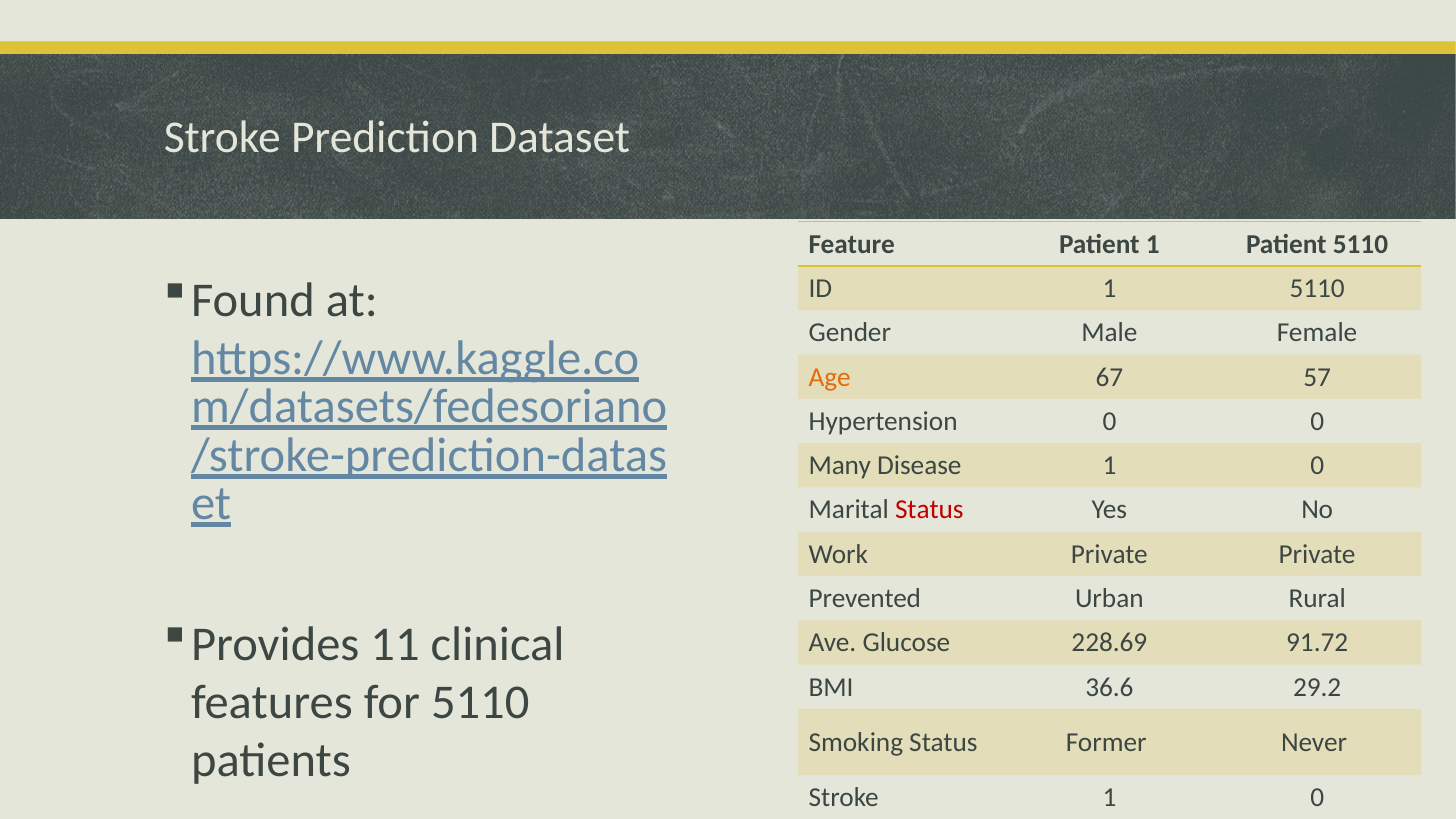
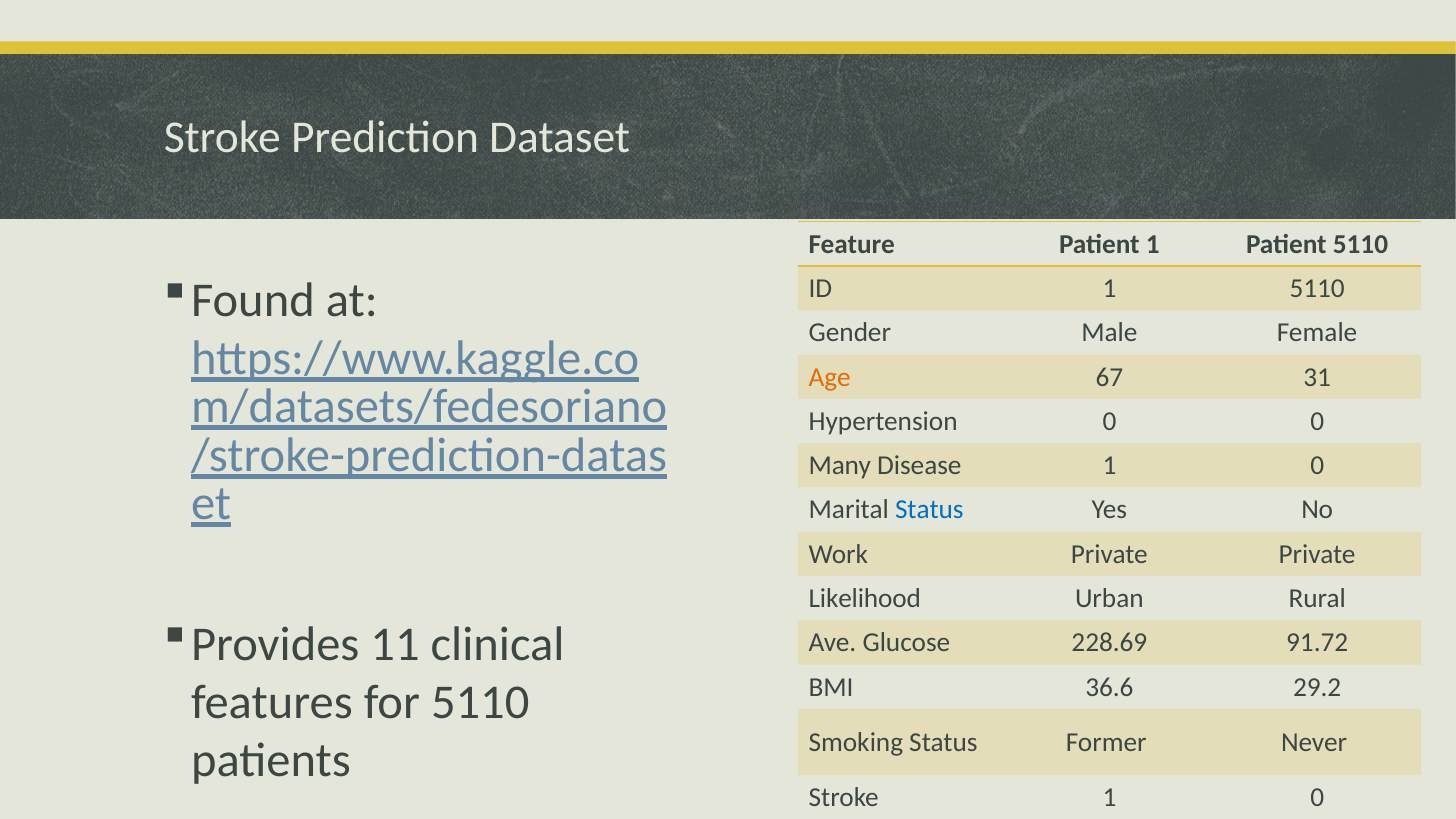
57: 57 -> 31
Status at (929, 510) colour: red -> blue
Prevented: Prevented -> Likelihood
